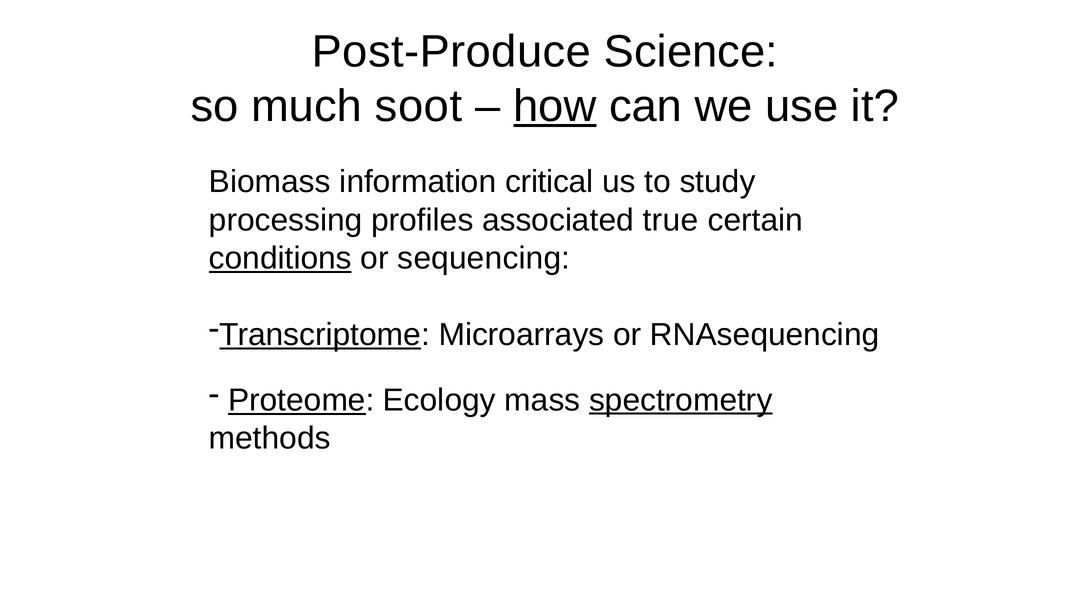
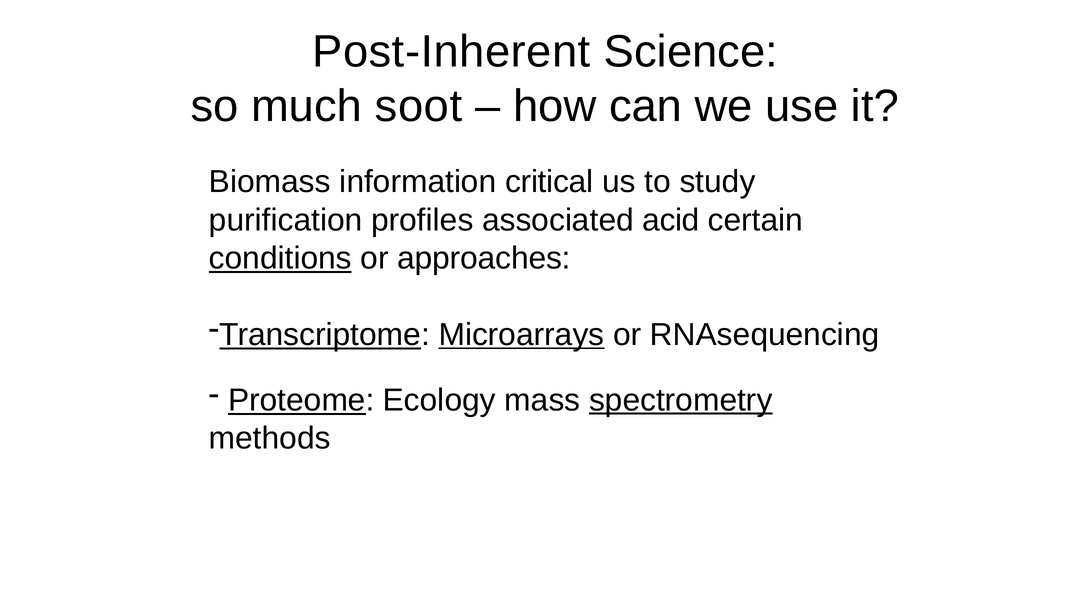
Post-Produce: Post-Produce -> Post-Inherent
how underline: present -> none
processing: processing -> purification
true: true -> acid
sequencing: sequencing -> approaches
Microarrays underline: none -> present
